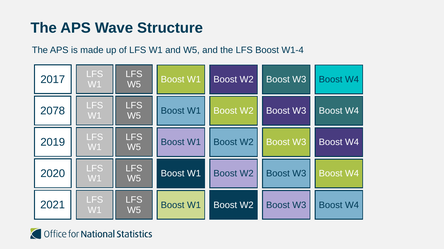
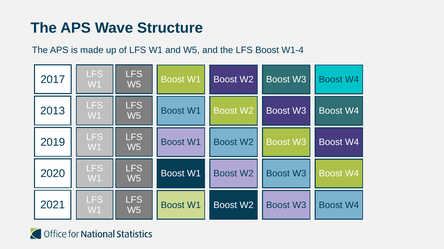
2078: 2078 -> 2013
